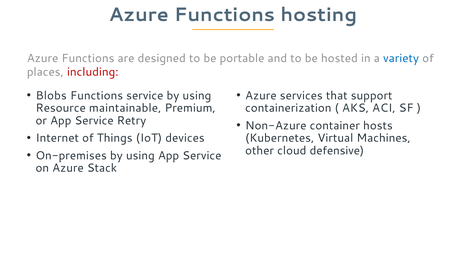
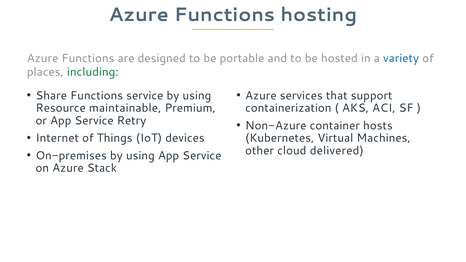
including colour: red -> green
Blobs: Blobs -> Share
defensive: defensive -> delivered
